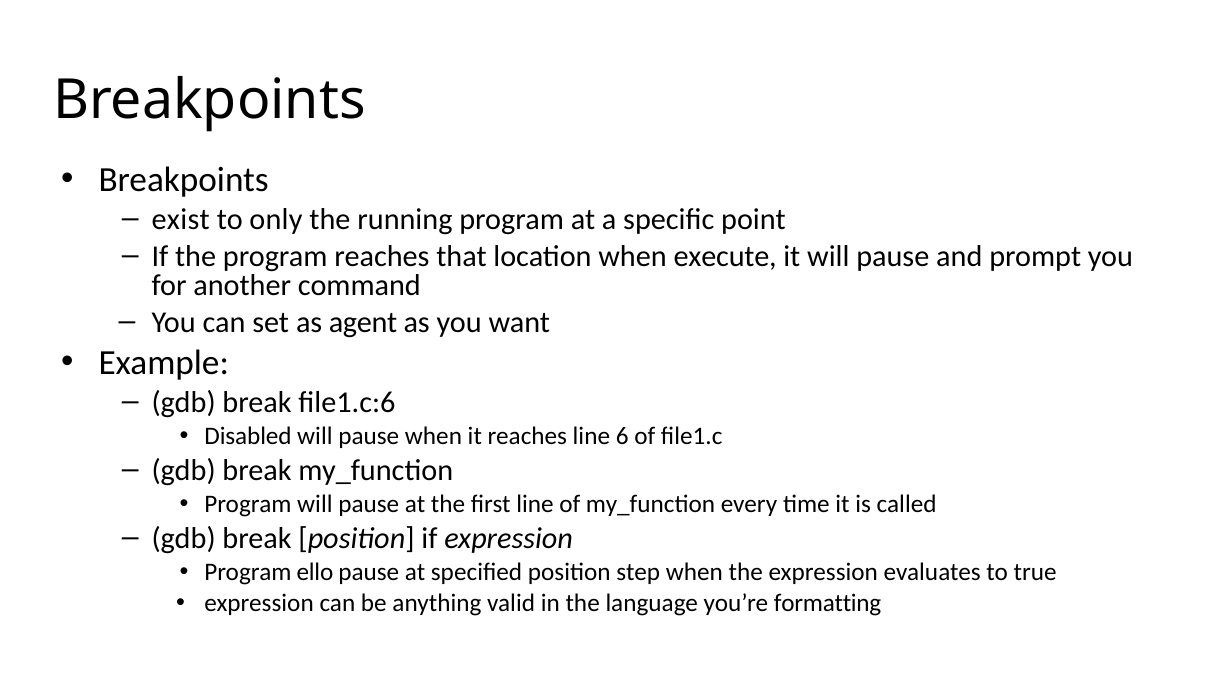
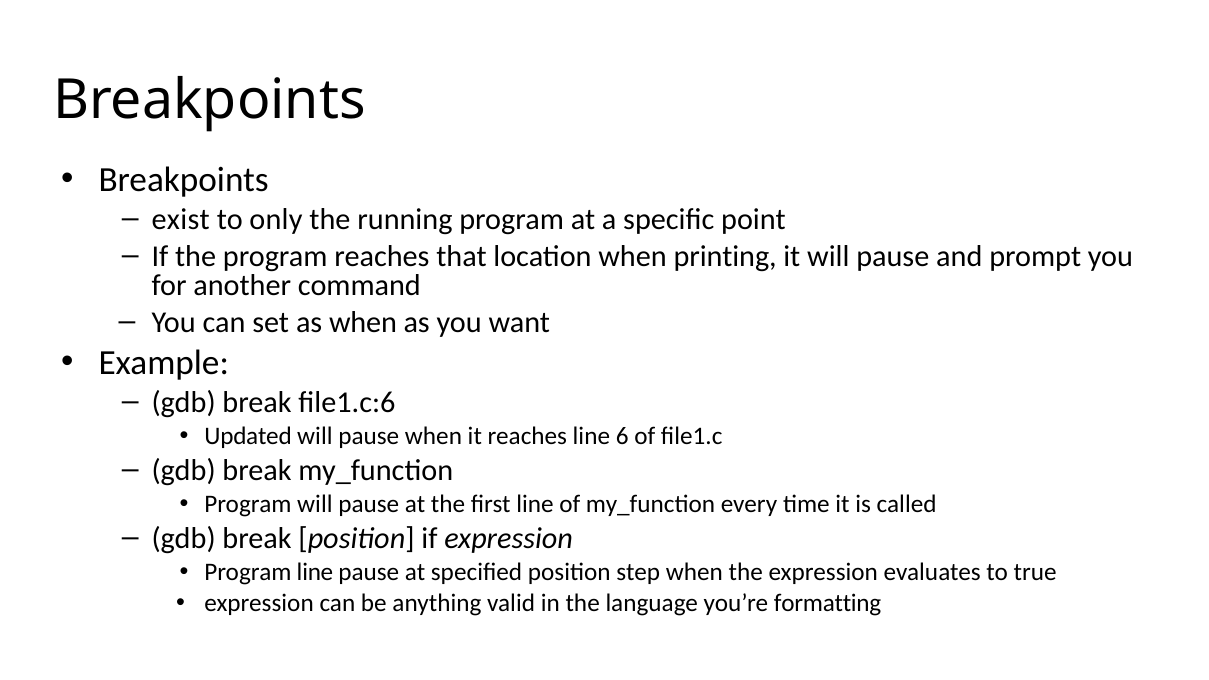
execute: execute -> printing
as agent: agent -> when
Disabled: Disabled -> Updated
Program ello: ello -> line
